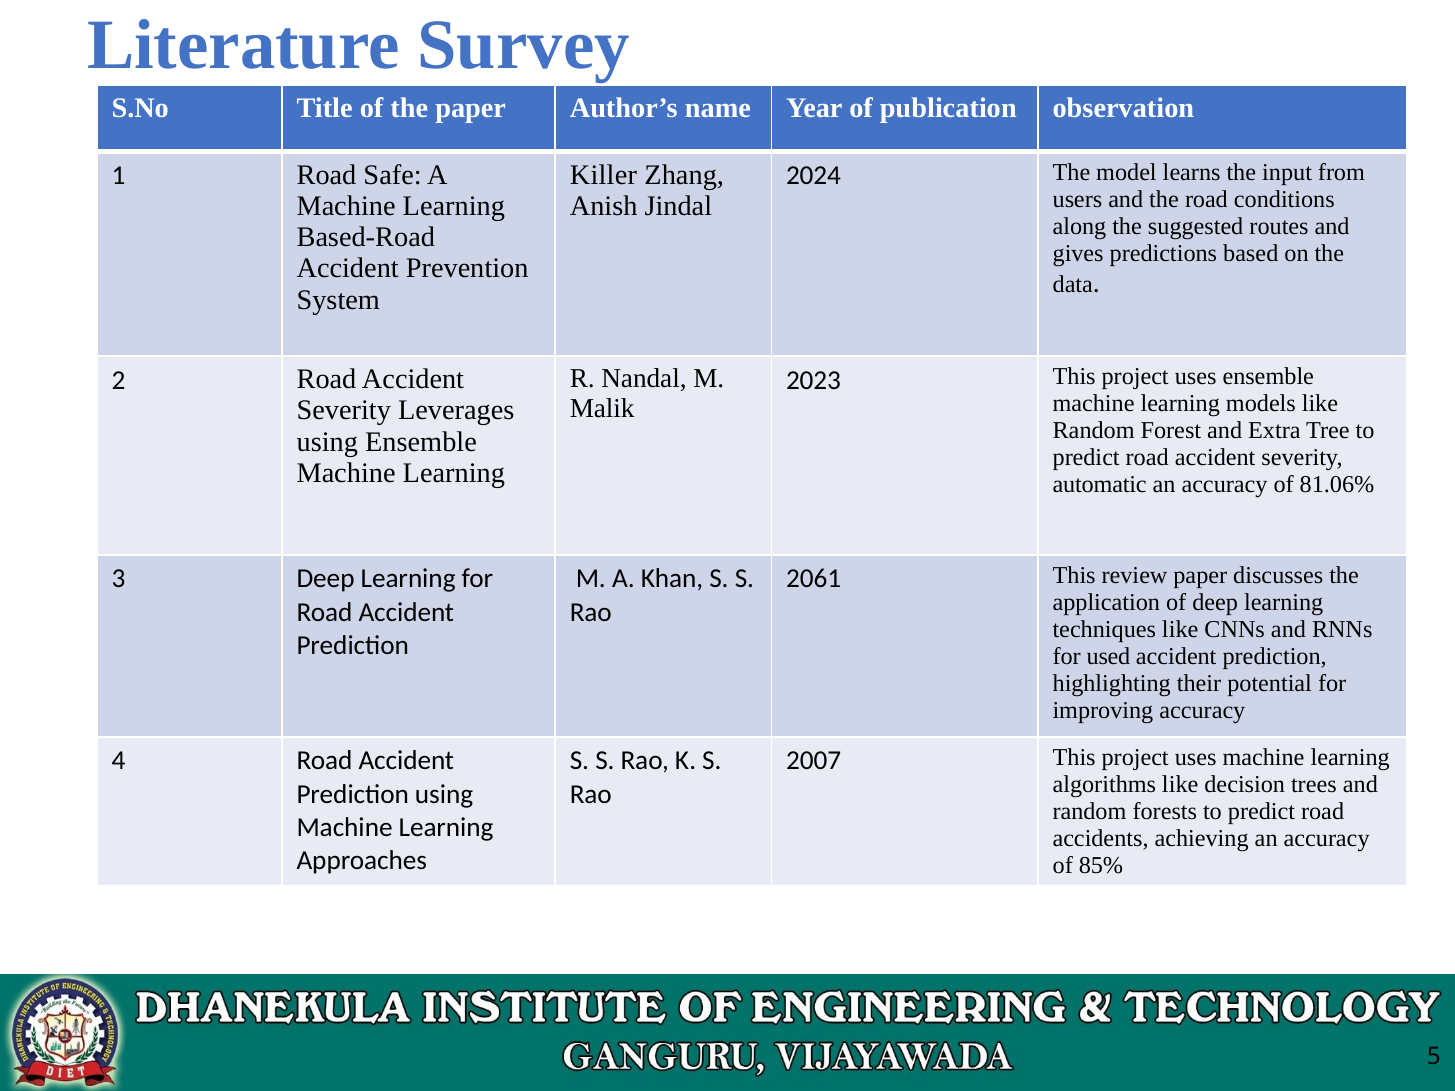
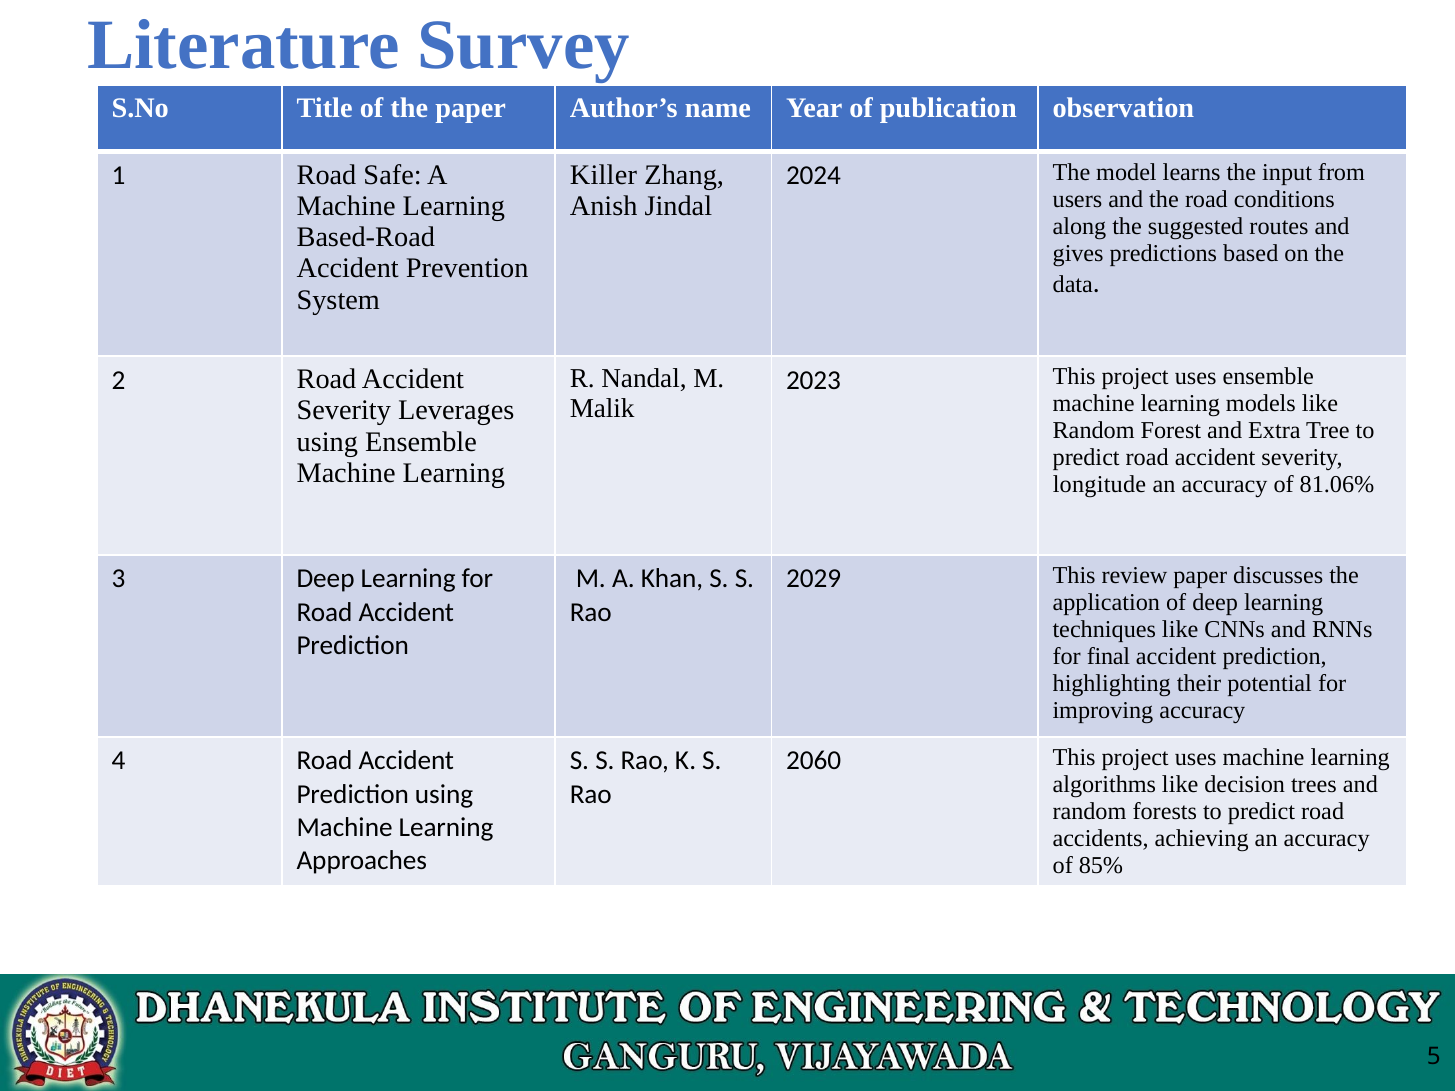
automatic: automatic -> longitude
2061: 2061 -> 2029
used: used -> final
2007: 2007 -> 2060
